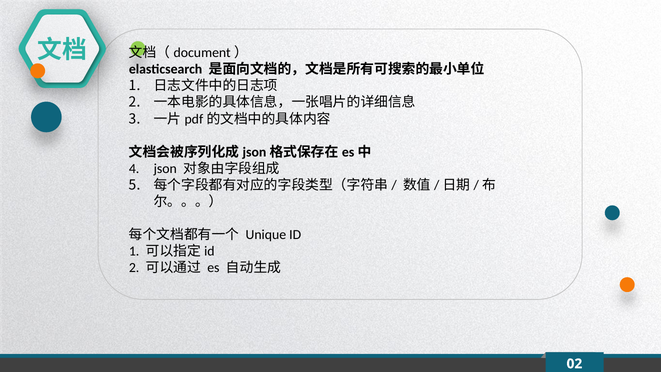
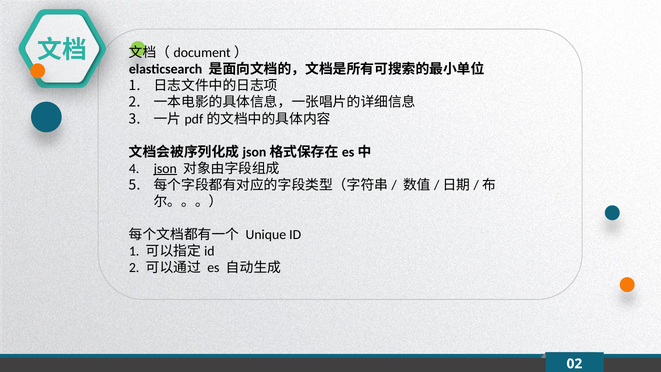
json underline: none -> present
